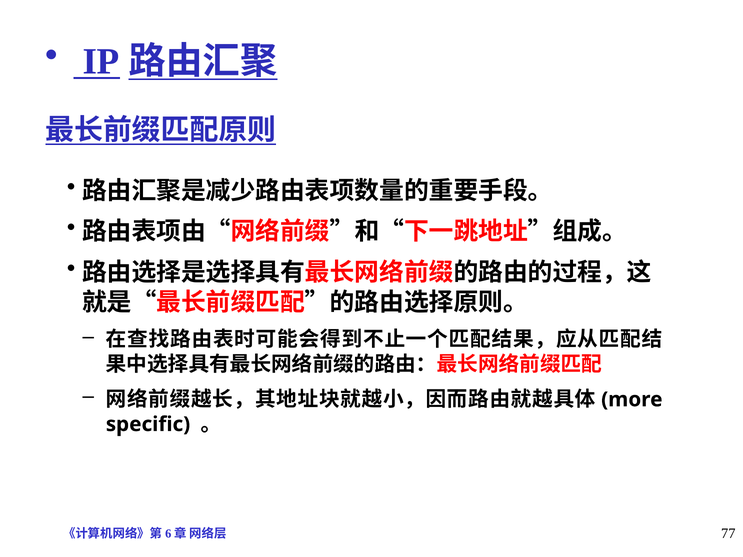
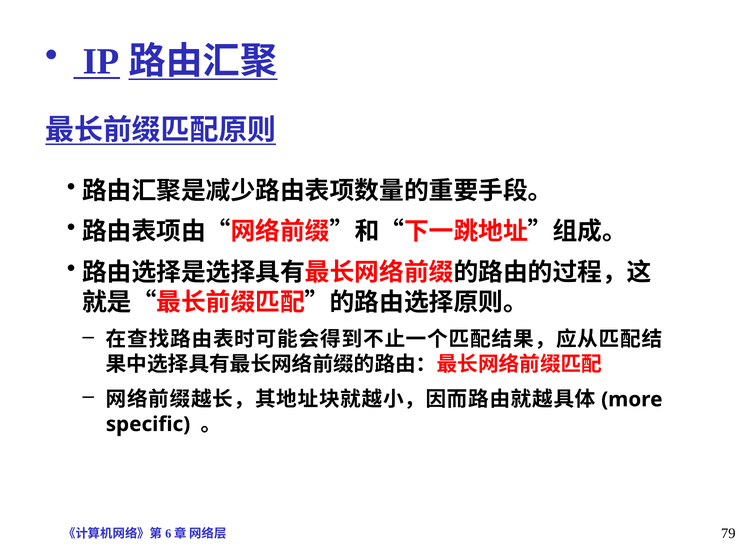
77: 77 -> 79
